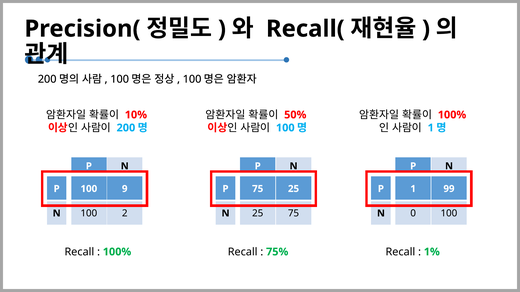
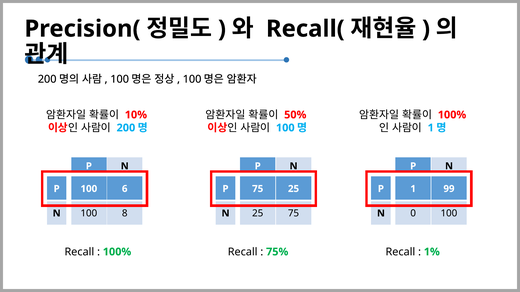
9: 9 -> 6
2: 2 -> 8
